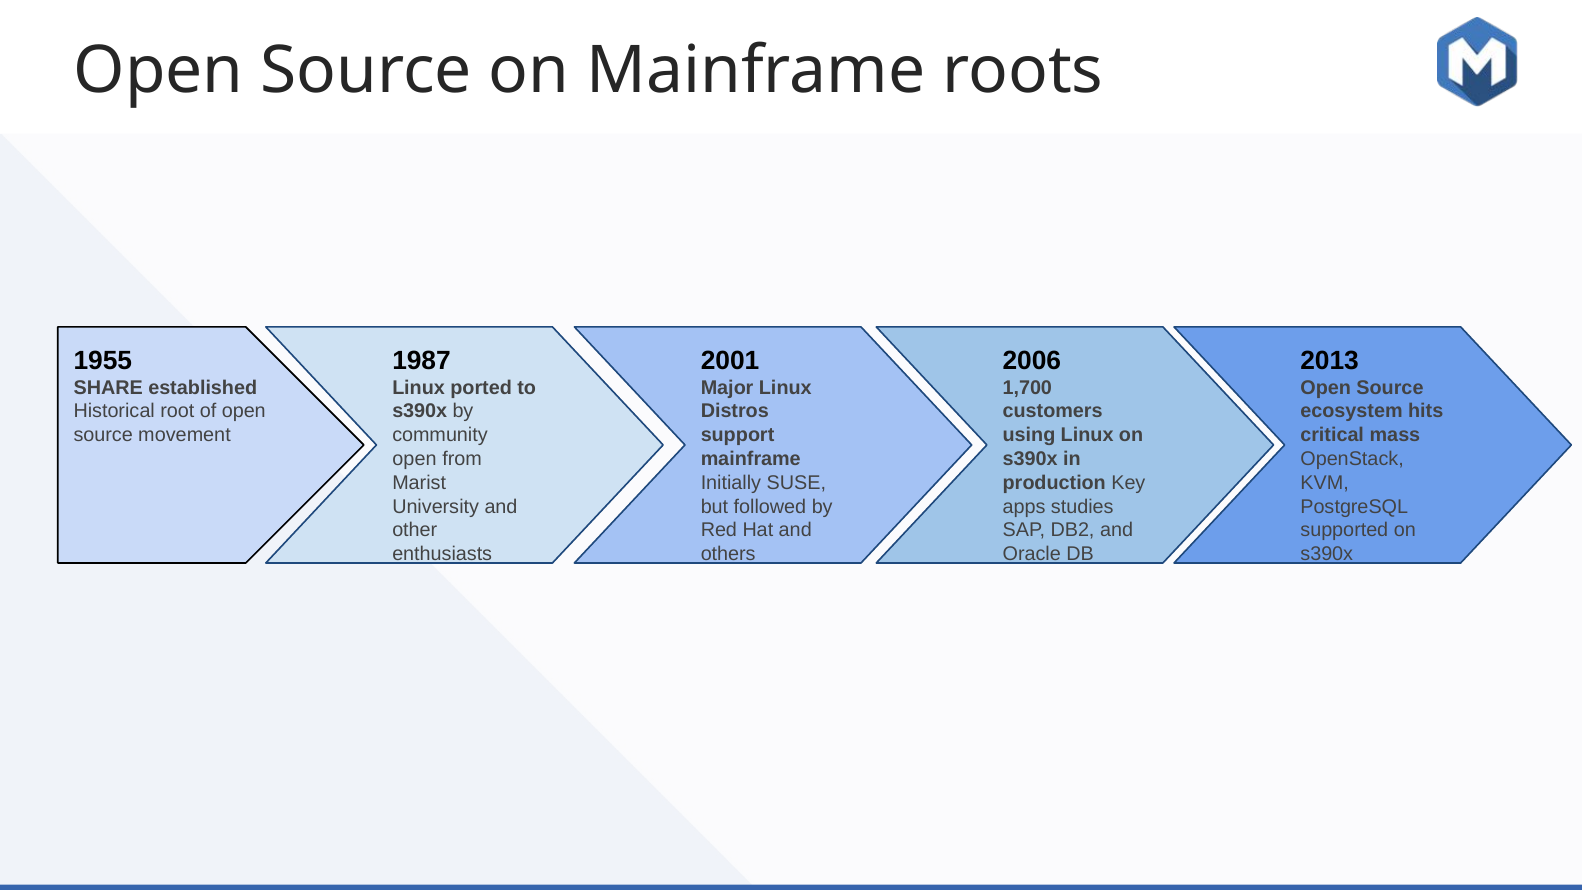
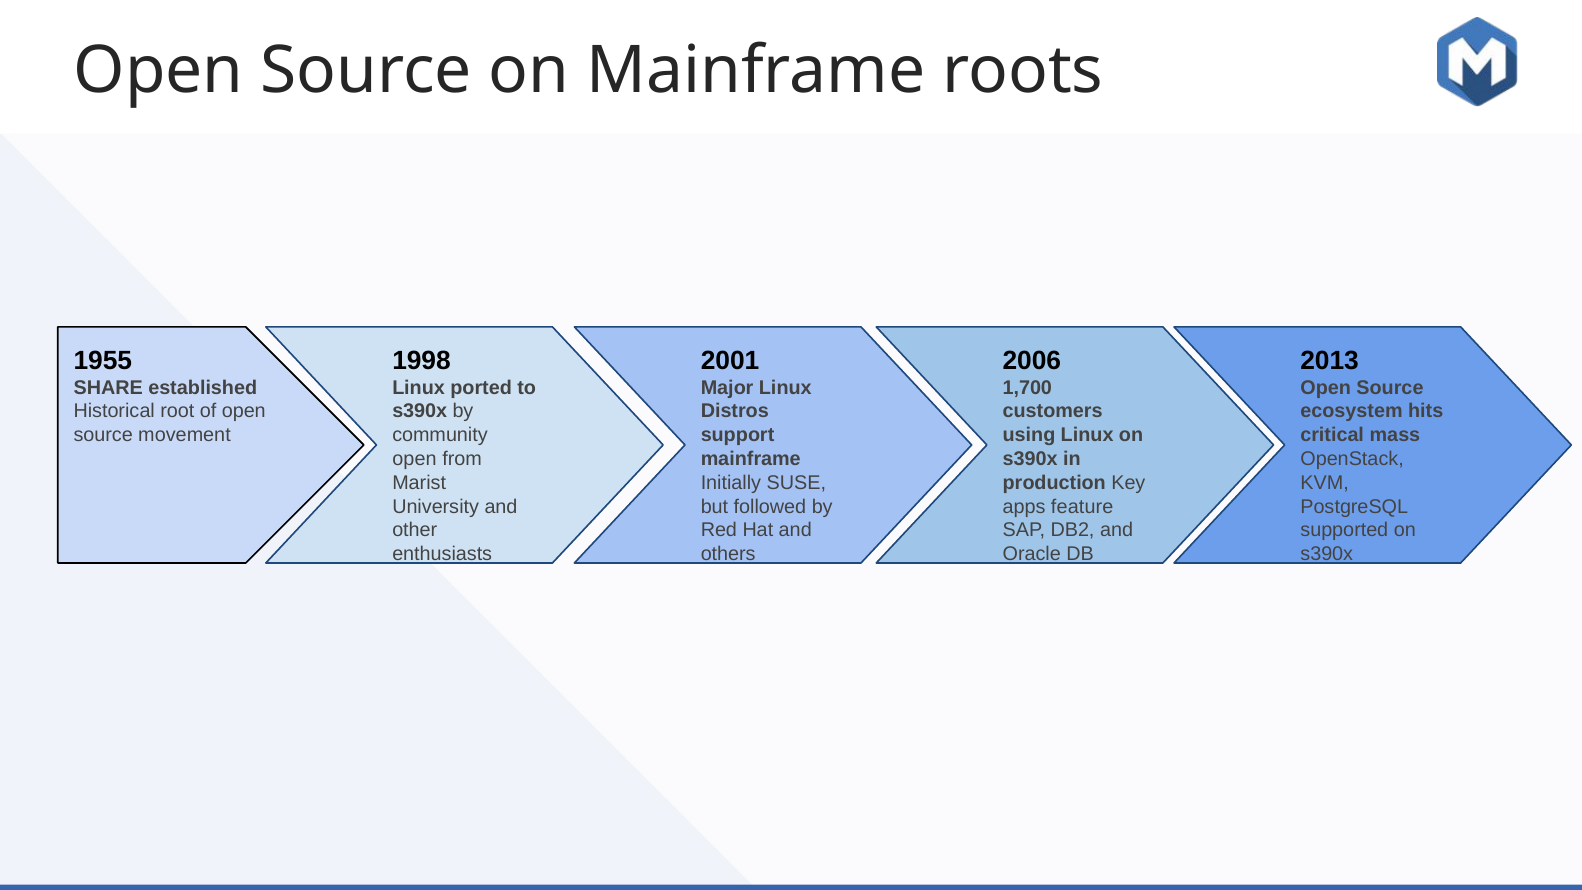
1987: 1987 -> 1998
studies: studies -> feature
